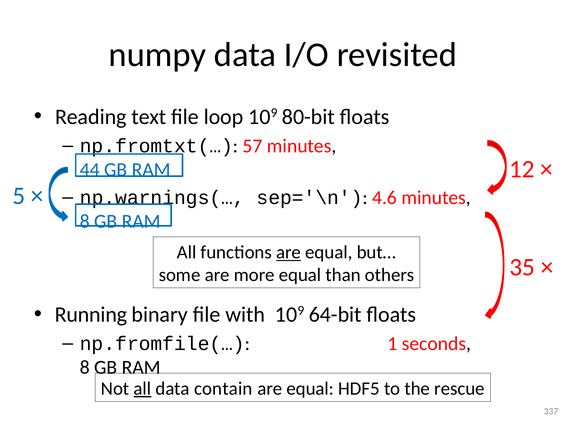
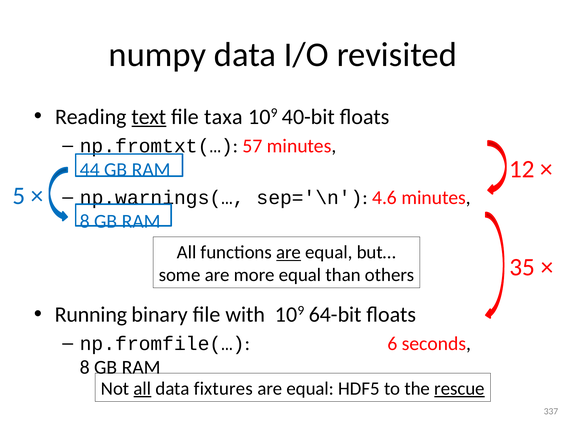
text underline: none -> present
loop: loop -> taxa
80-bit: 80-bit -> 40-bit
1: 1 -> 6
contain: contain -> fixtures
rescue underline: none -> present
